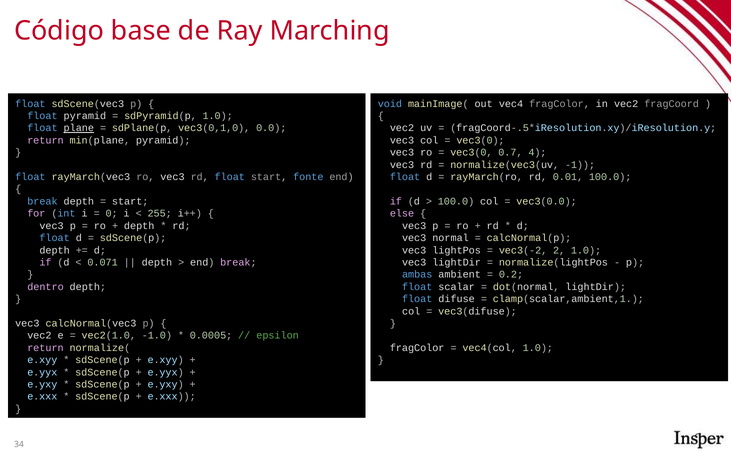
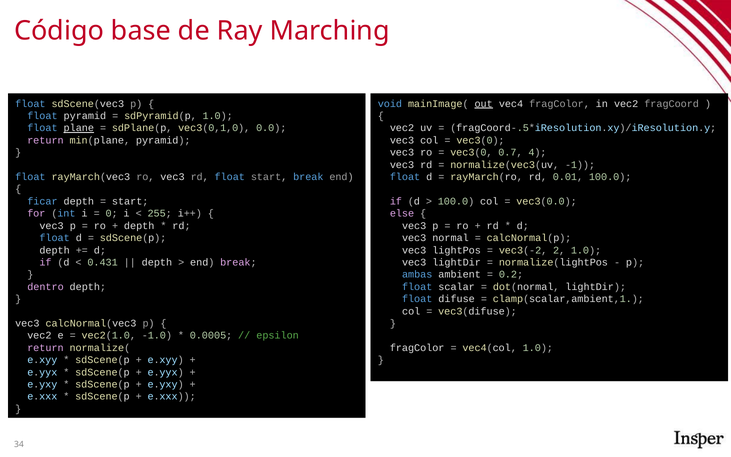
out underline: none -> present
start fonte: fonte -> break
break at (42, 201): break -> ficar
0.071: 0.071 -> 0.431
